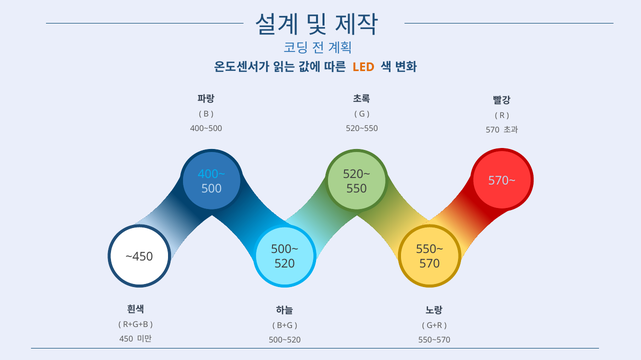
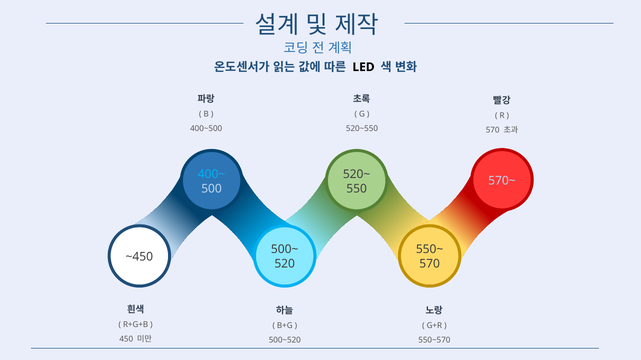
LED colour: orange -> black
